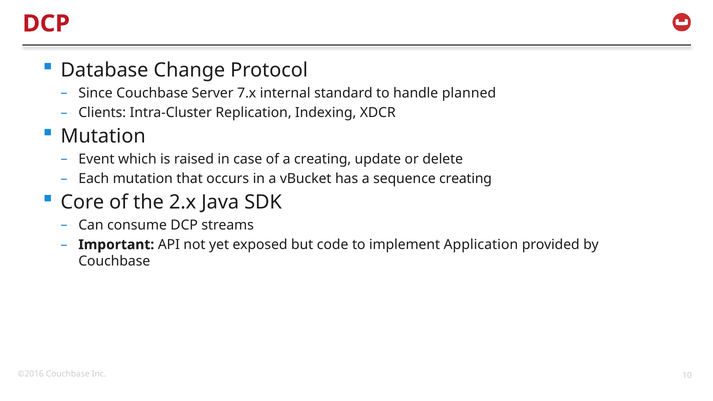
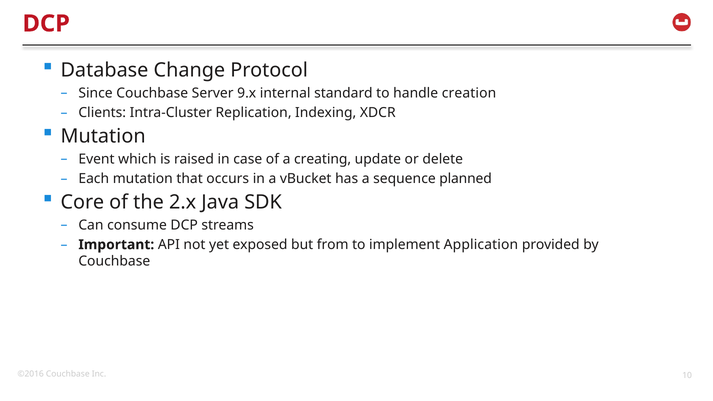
7.x: 7.x -> 9.x
planned: planned -> creation
sequence creating: creating -> planned
code: code -> from
